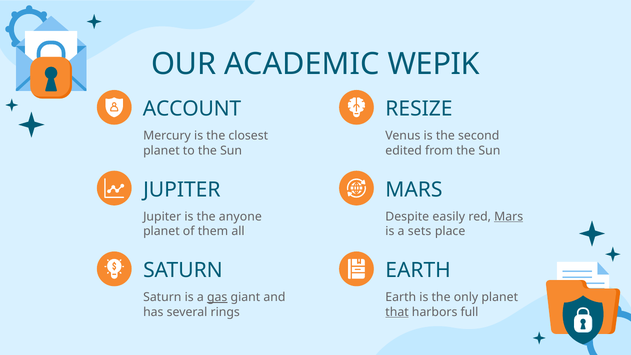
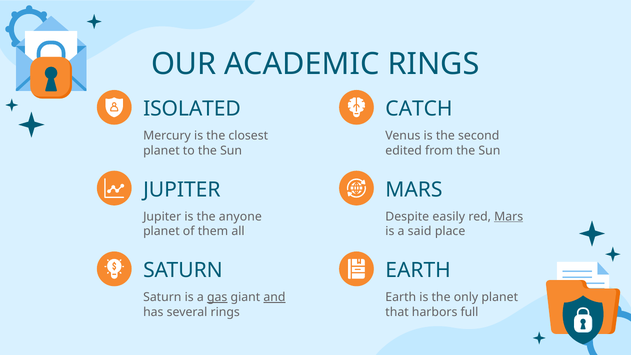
ACADEMIC WEPIK: WEPIK -> RINGS
ACCOUNT: ACCOUNT -> ISOLATED
RESIZE: RESIZE -> CATCH
sets: sets -> said
and underline: none -> present
that underline: present -> none
